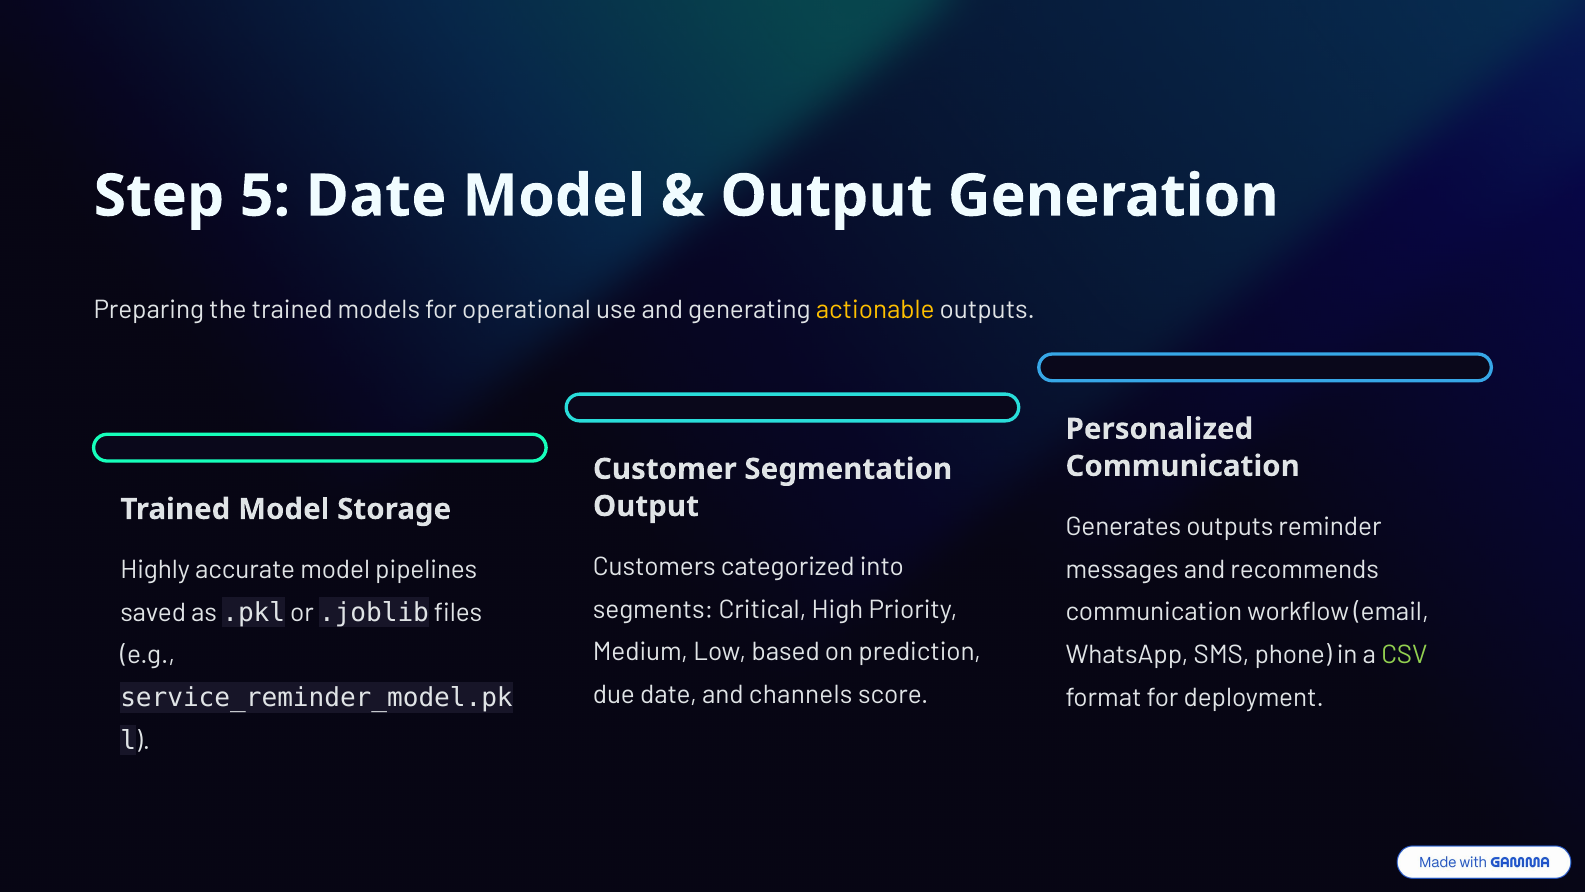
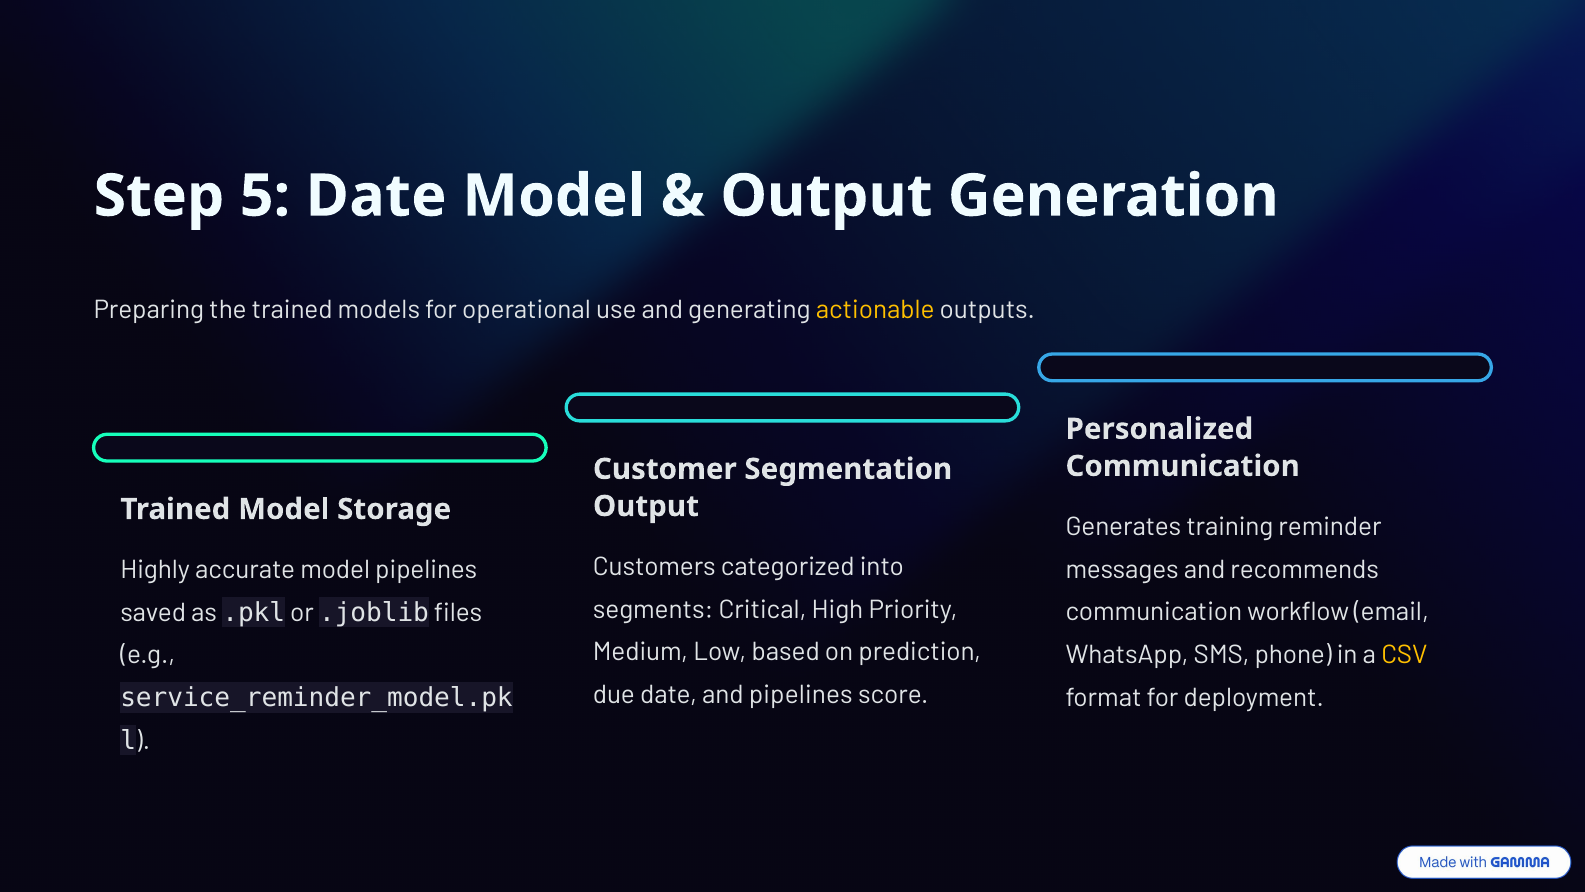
Generates outputs: outputs -> training
CSV colour: light green -> yellow
and channels: channels -> pipelines
